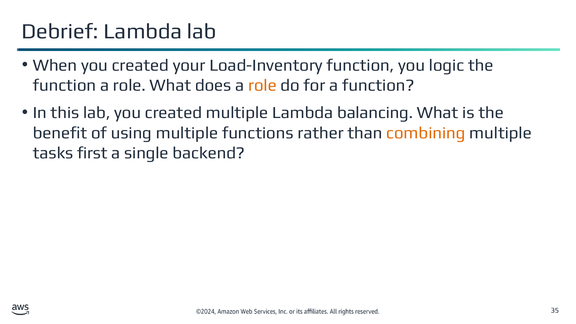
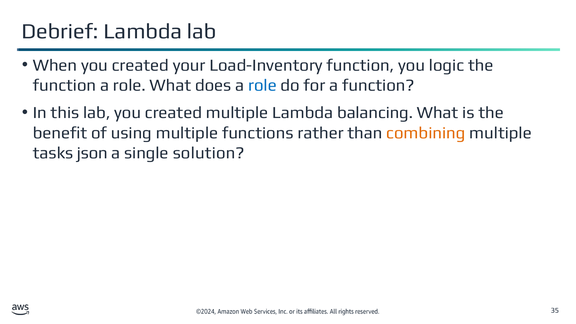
role at (262, 85) colour: orange -> blue
first: first -> json
backend: backend -> solution
